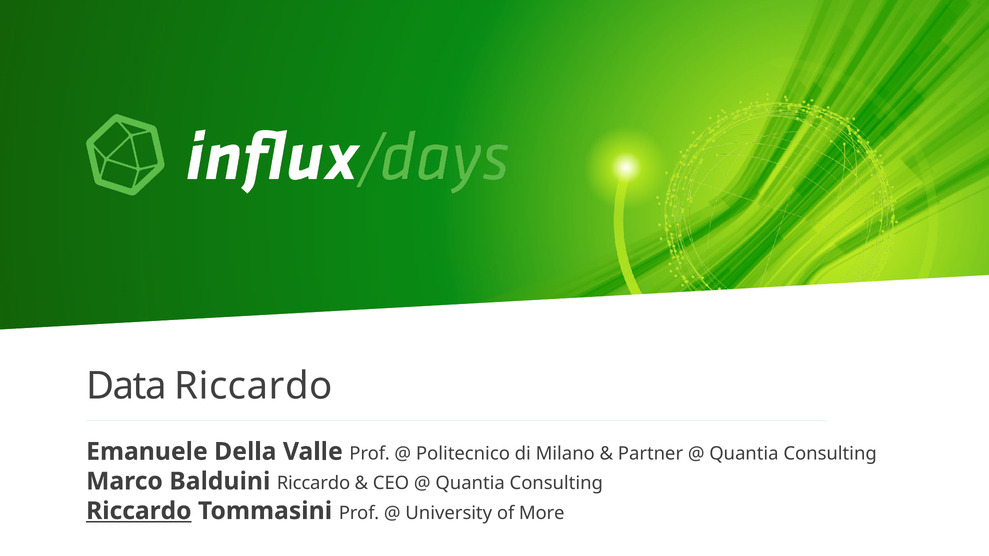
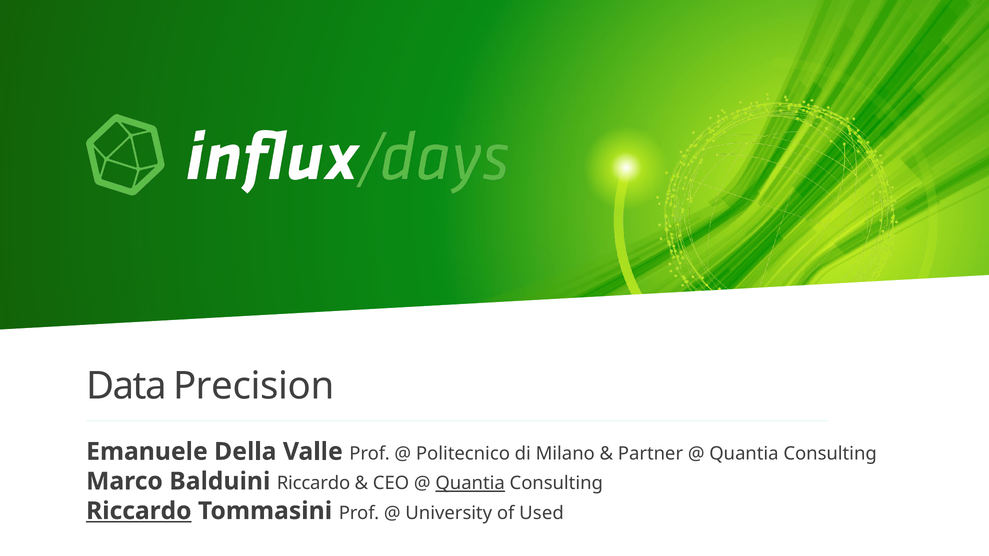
Data Riccardo: Riccardo -> Precision
Quantia at (470, 484) underline: none -> present
More: More -> Used
